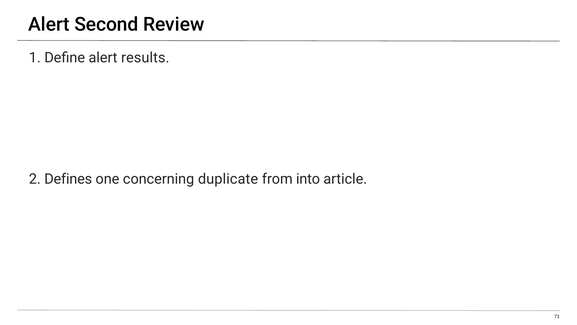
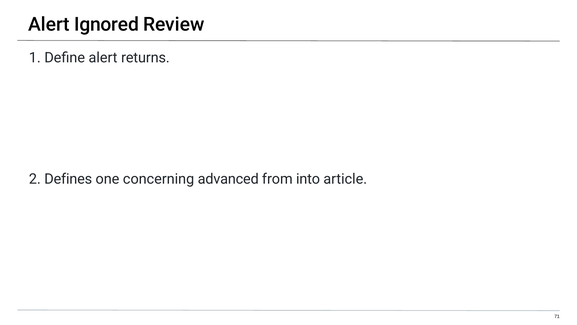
Second: Second -> Ignored
results: results -> returns
duplicate: duplicate -> advanced
